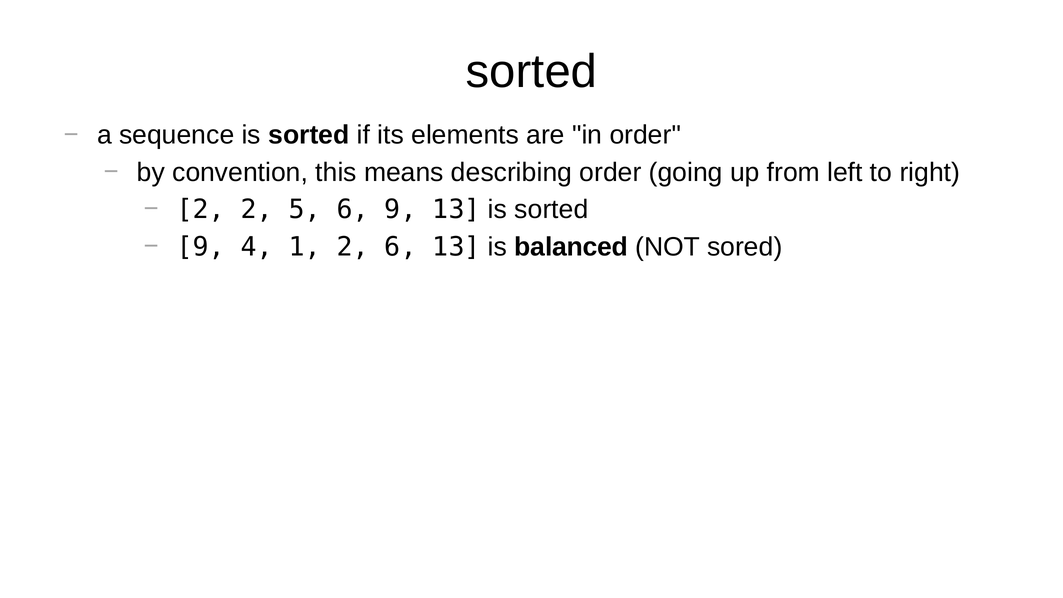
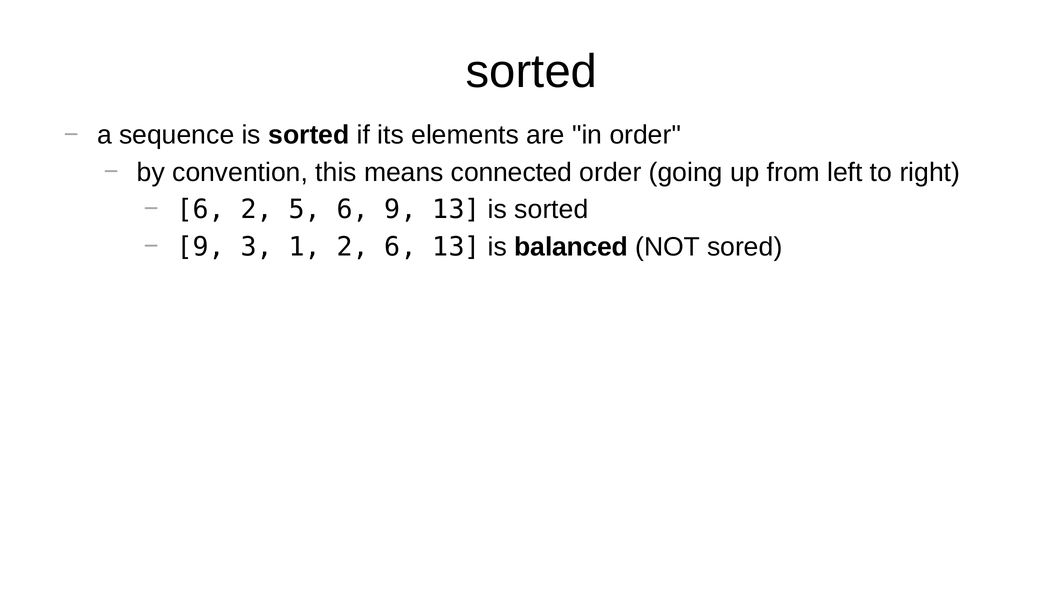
describing: describing -> connected
2 at (201, 210): 2 -> 6
4: 4 -> 3
